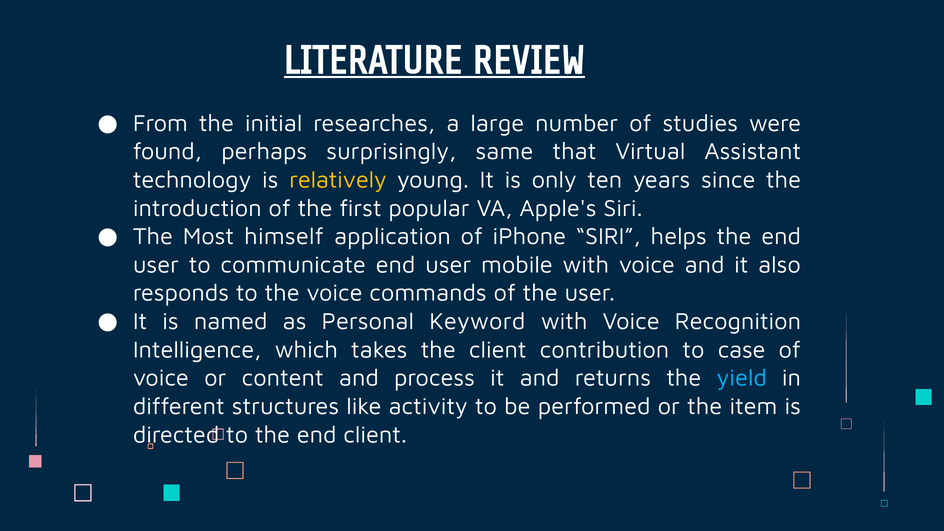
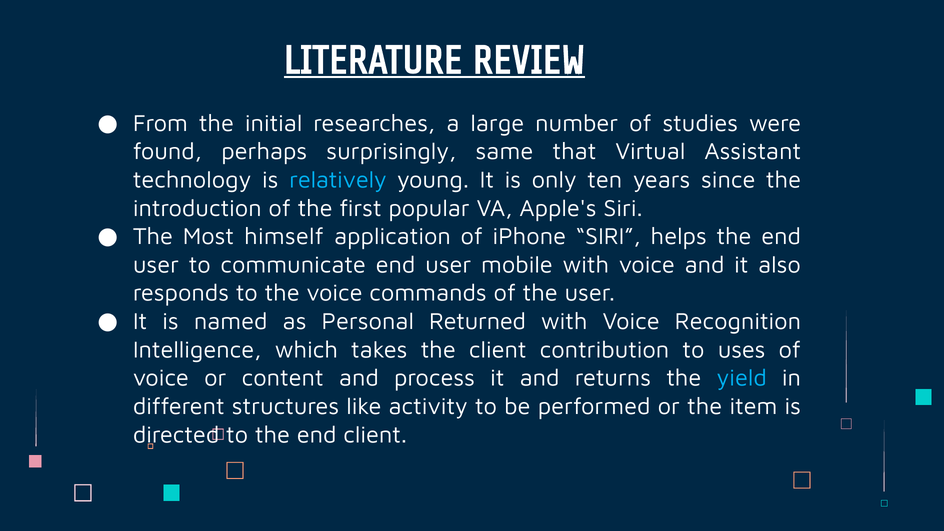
relatively colour: yellow -> light blue
Keyword: Keyword -> Returned
case: case -> uses
